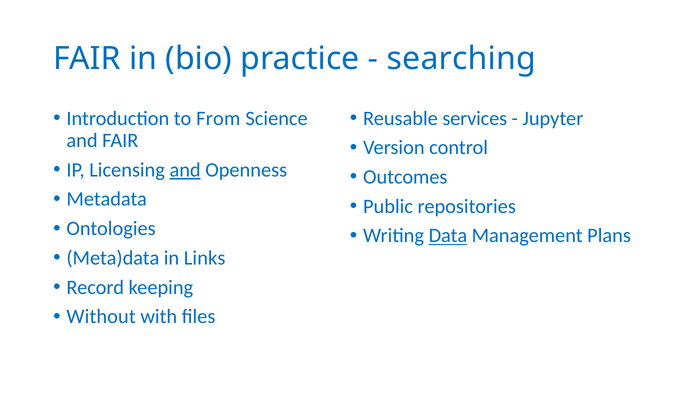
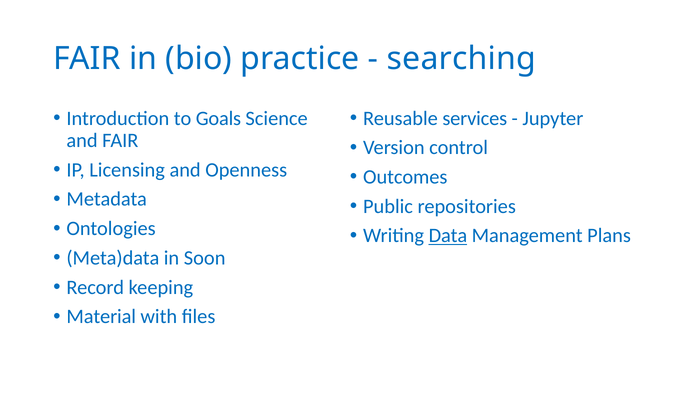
From: From -> Goals
and at (185, 170) underline: present -> none
Links: Links -> Soon
Without: Without -> Material
